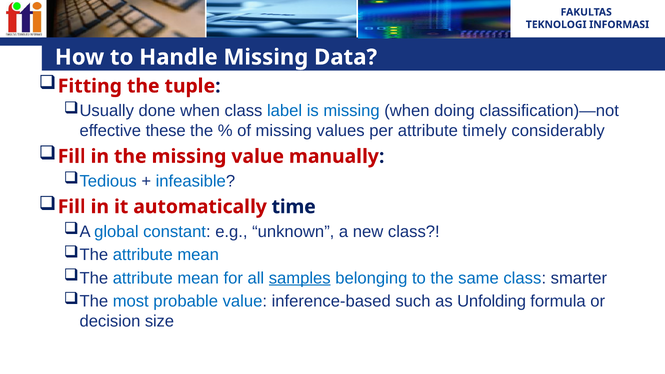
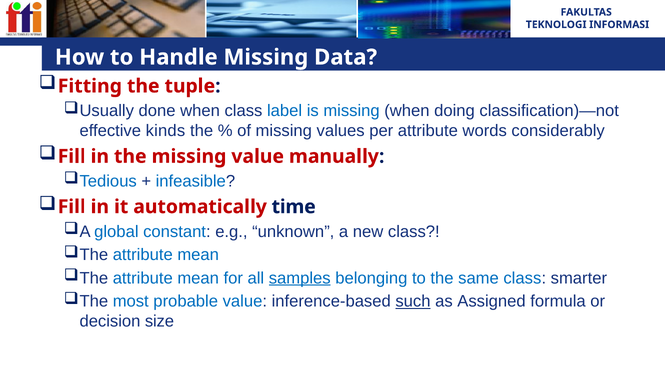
these: these -> kinds
timely: timely -> words
such underline: none -> present
Unfolding: Unfolding -> Assigned
